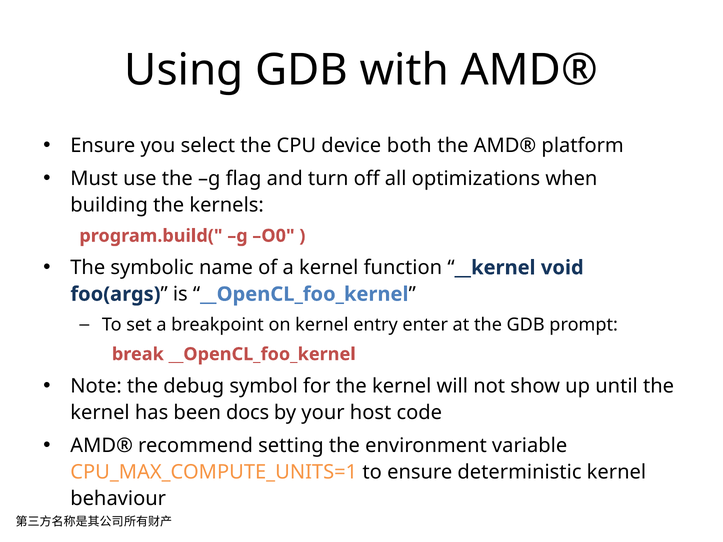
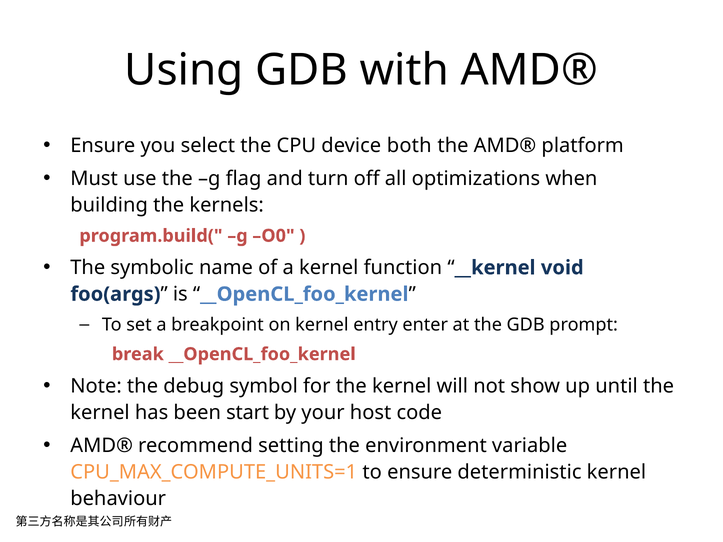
docs: docs -> start
